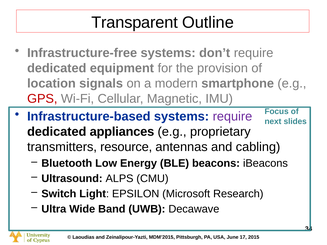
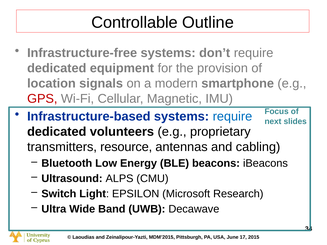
Transparent: Transparent -> Controllable
require at (232, 117) colour: purple -> blue
appliances: appliances -> volunteers
